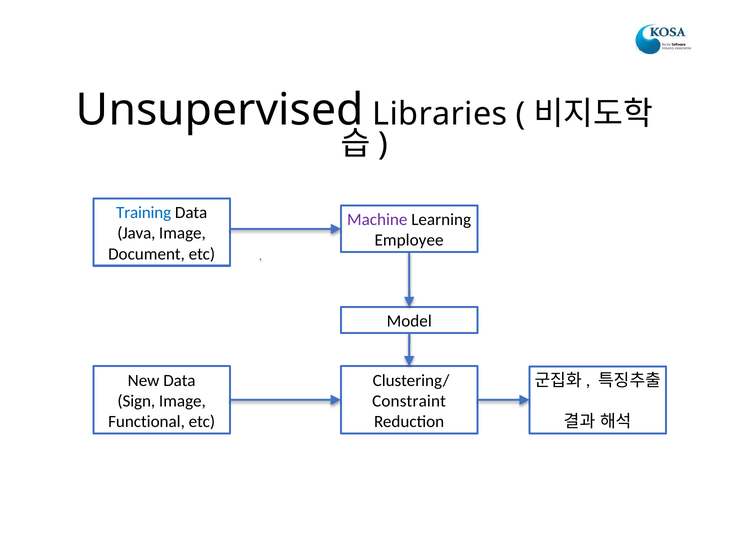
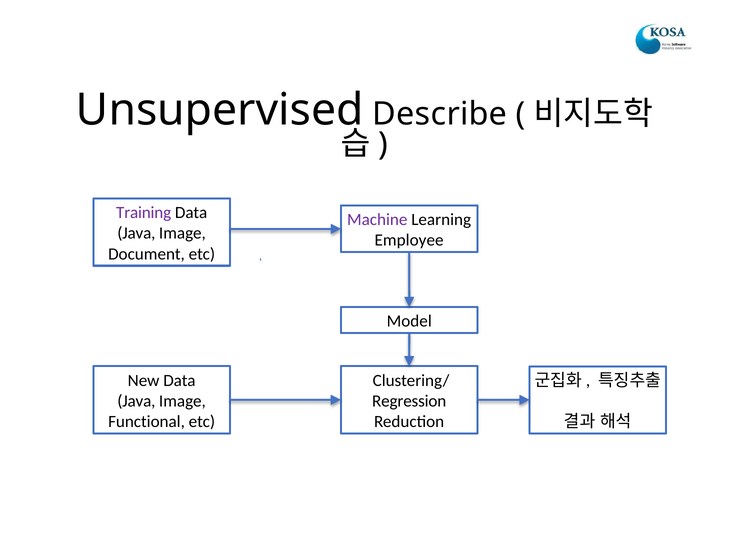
Libraries: Libraries -> Describe
Training colour: blue -> purple
Sign at (136, 401): Sign -> Java
Constraint: Constraint -> Regression
